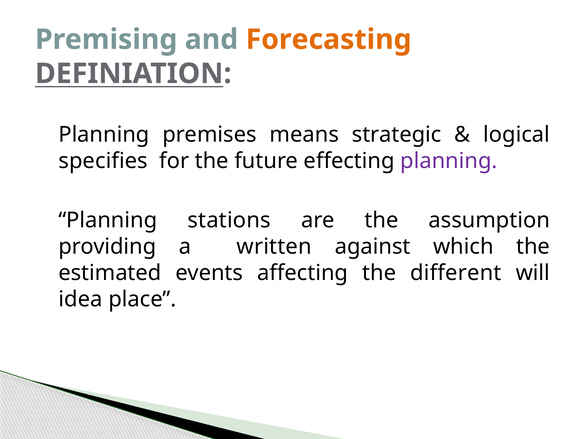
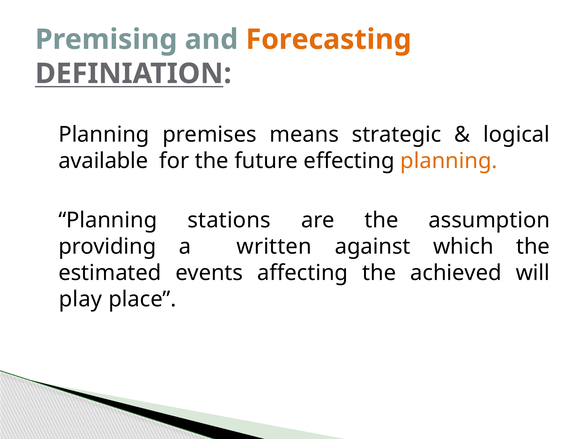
specifies: specifies -> available
planning at (449, 161) colour: purple -> orange
different: different -> achieved
idea: idea -> play
